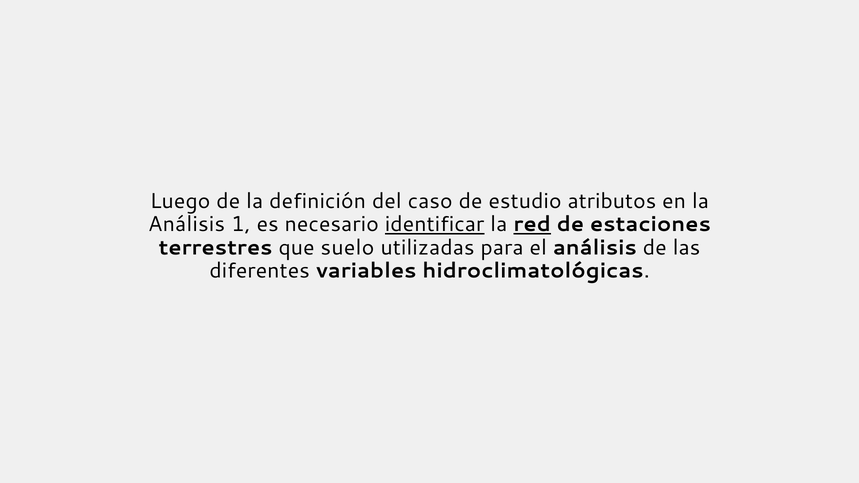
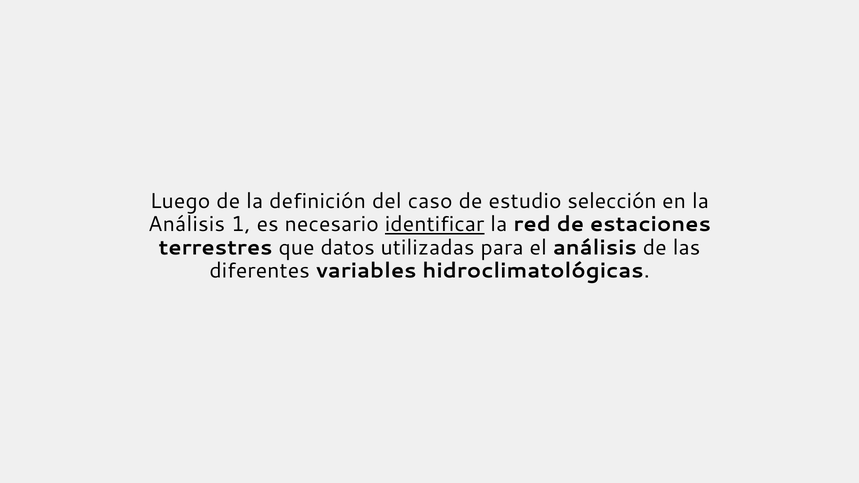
atributos: atributos -> selección
red underline: present -> none
suelo: suelo -> datos
